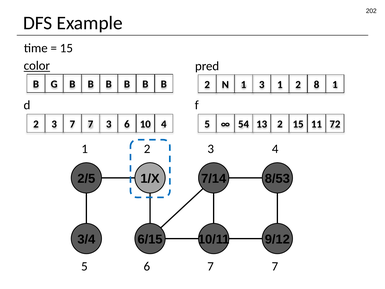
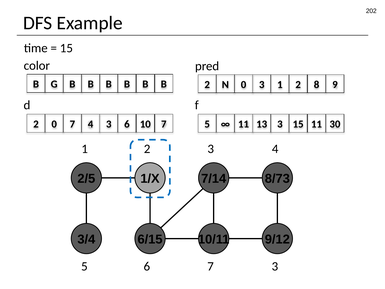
color underline: present -> none
N 1: 1 -> 0
8 1: 1 -> 9
2 3: 3 -> 0
7 at (91, 124): 7 -> 4
10 4: 4 -> 7
54 at (244, 124): 54 -> 11
13 2: 2 -> 3
72: 72 -> 30
8/53: 8/53 -> 8/73
5 7 7: 7 -> 3
